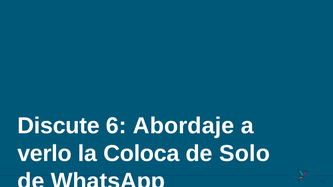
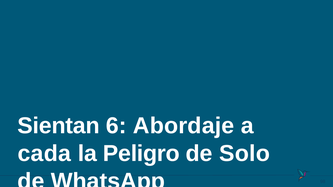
Discute: Discute -> Sientan
verlo: verlo -> cada
Coloca: Coloca -> Peligro
